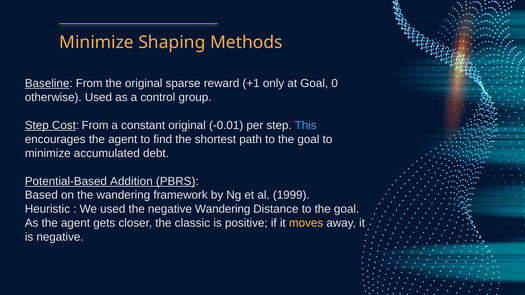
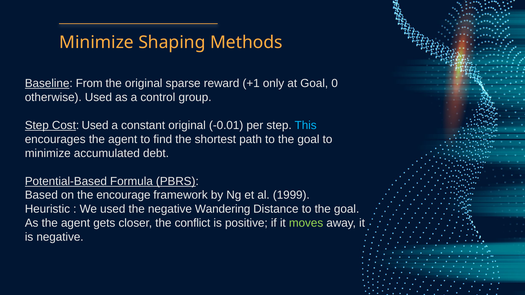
Cost From: From -> Used
Addition: Addition -> Formula
the wandering: wandering -> encourage
classic: classic -> conflict
moves colour: yellow -> light green
